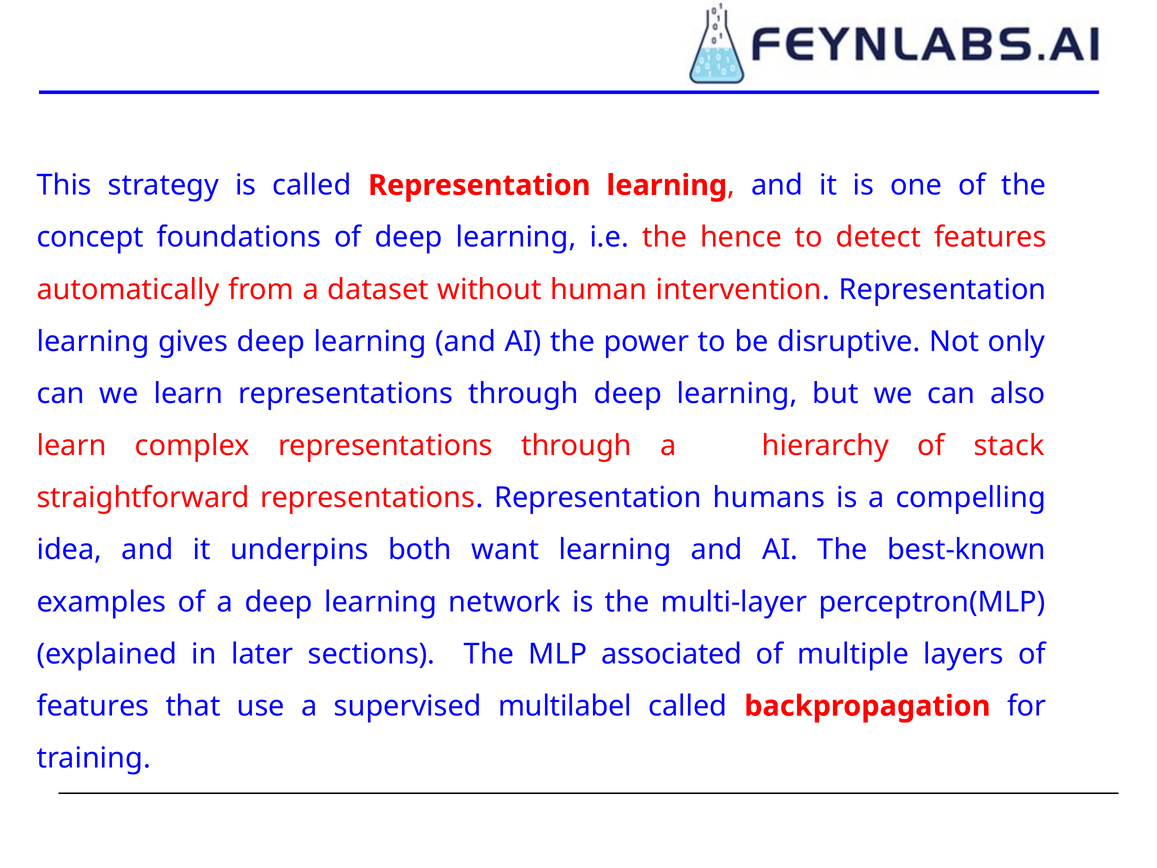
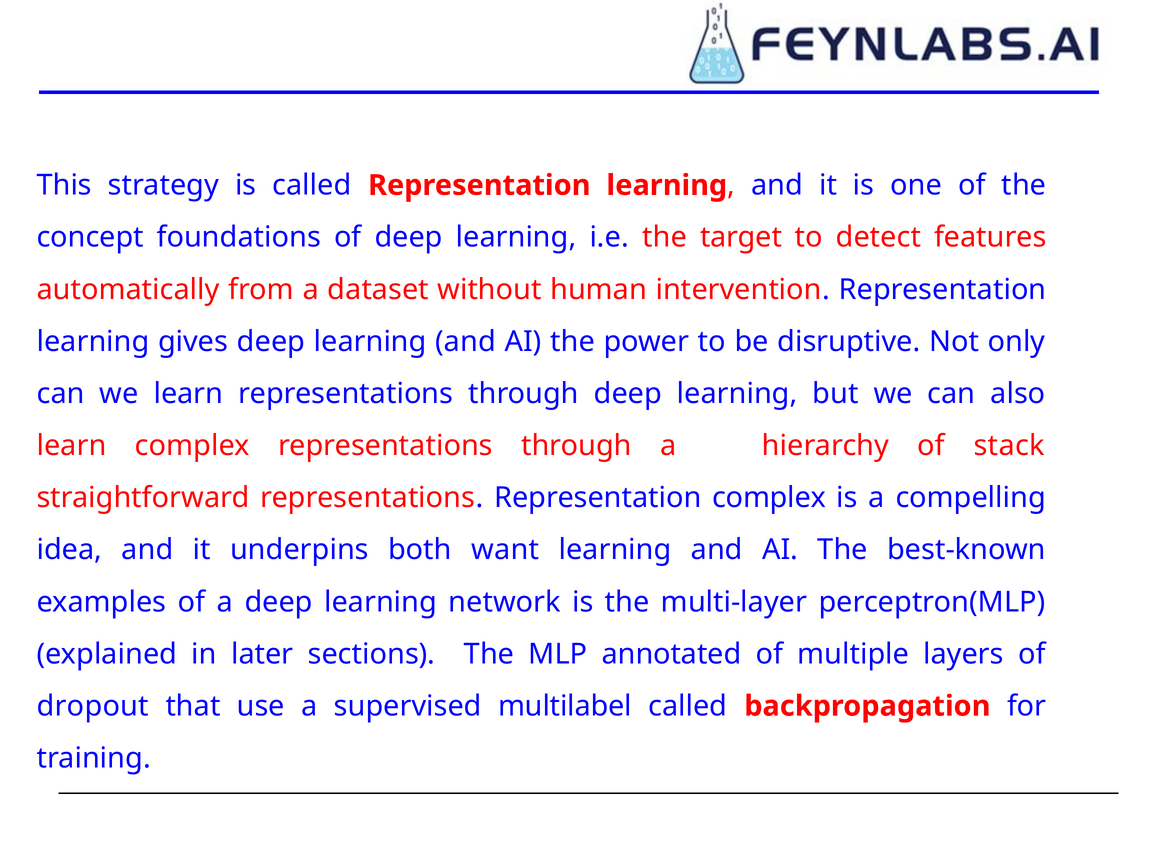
hence: hence -> target
Representation humans: humans -> complex
associated: associated -> annotated
features at (93, 706): features -> dropout
